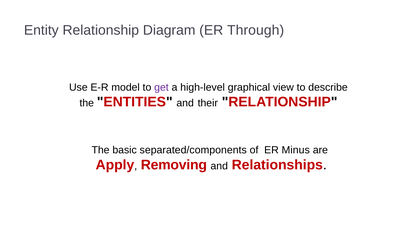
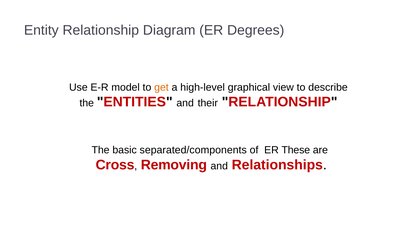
Through: Through -> Degrees
get colour: purple -> orange
Minus: Minus -> These
Apply: Apply -> Cross
